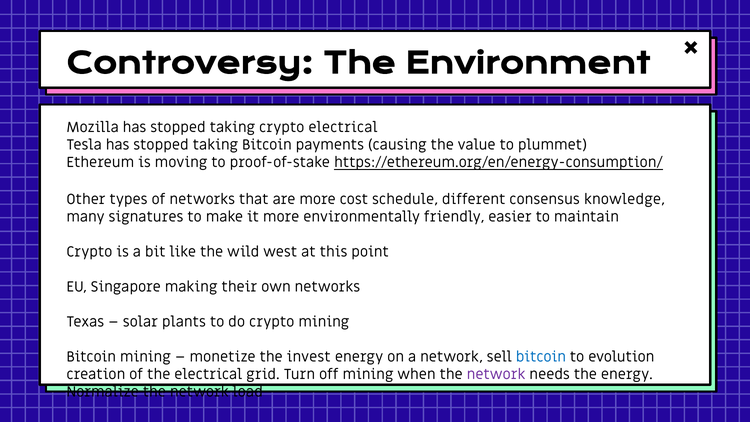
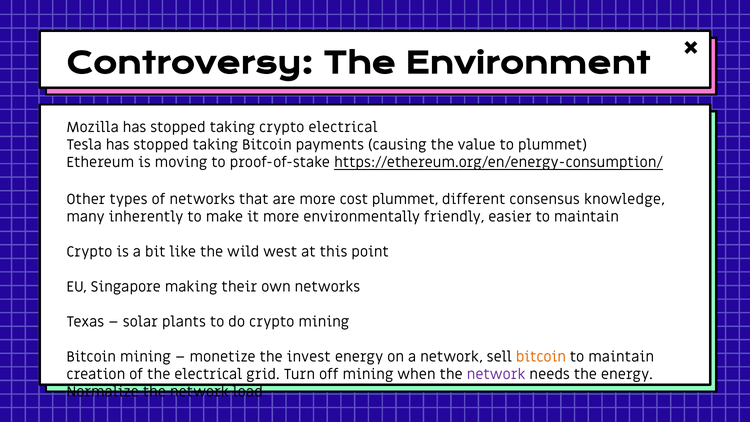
cost schedule: schedule -> plummet
signatures: signatures -> inherently
bitcoin at (541, 357) colour: blue -> orange
evolution at (621, 357): evolution -> maintain
